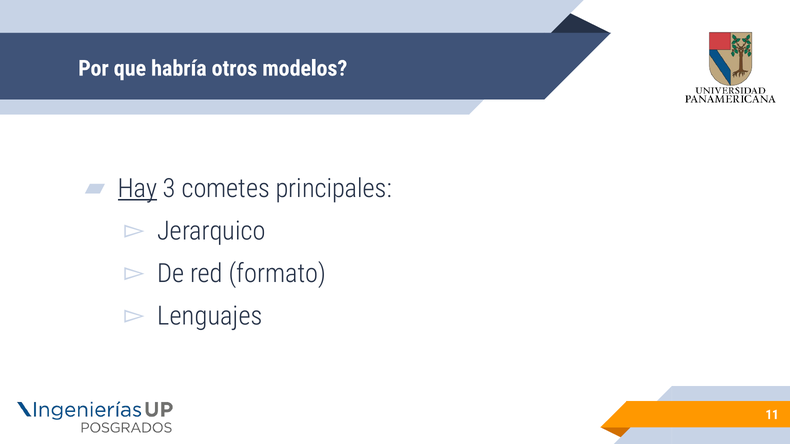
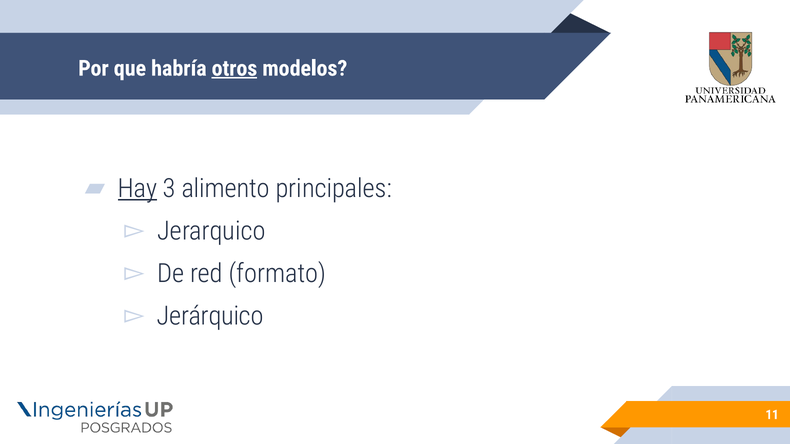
otros underline: none -> present
cometes: cometes -> alimento
Lenguajes: Lenguajes -> Jerárquico
